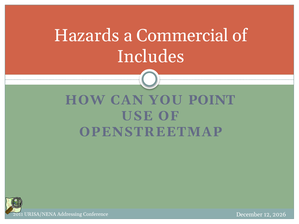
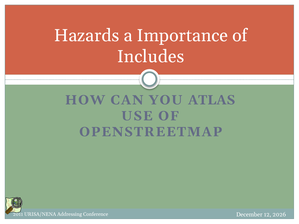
Commercial: Commercial -> Importance
POINT: POINT -> ATLAS
